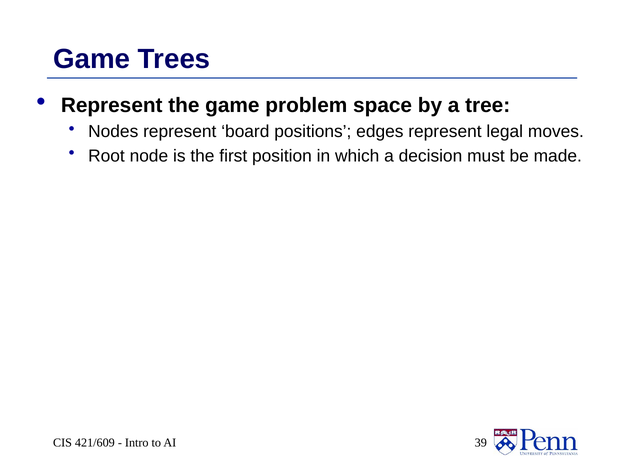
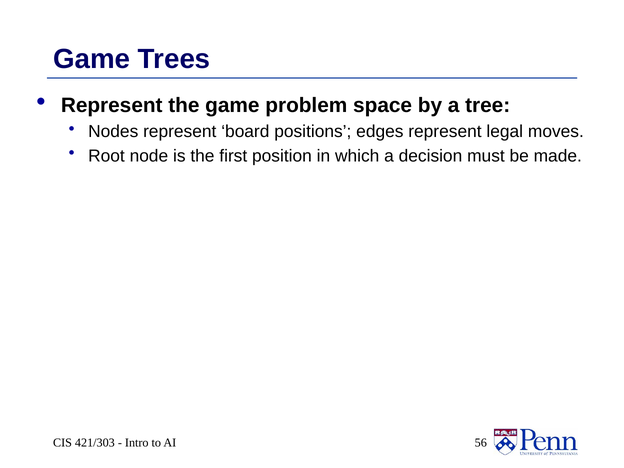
421/609: 421/609 -> 421/303
39: 39 -> 56
